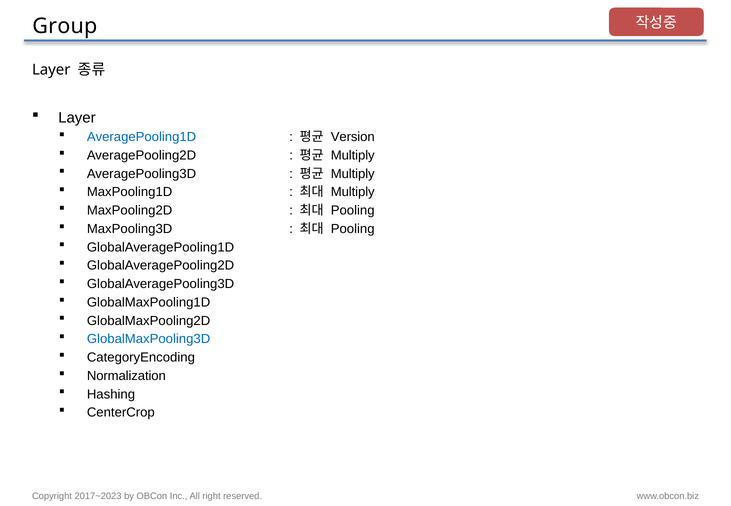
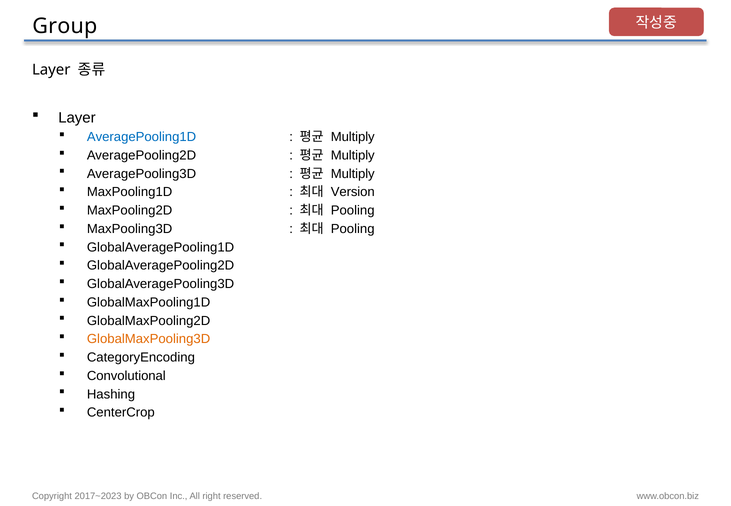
Version at (353, 137): Version -> Multiply
Multiply at (353, 192): Multiply -> Version
GlobalMaxPooling3D colour: blue -> orange
Normalization: Normalization -> Convolutional
